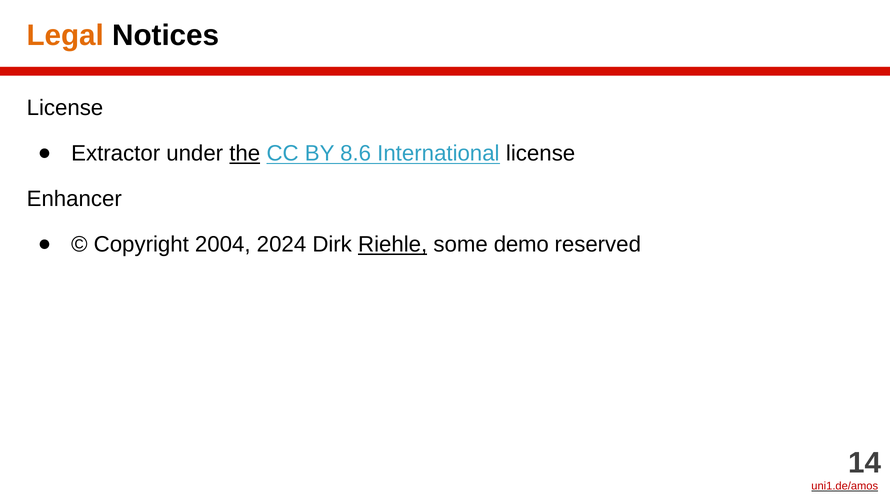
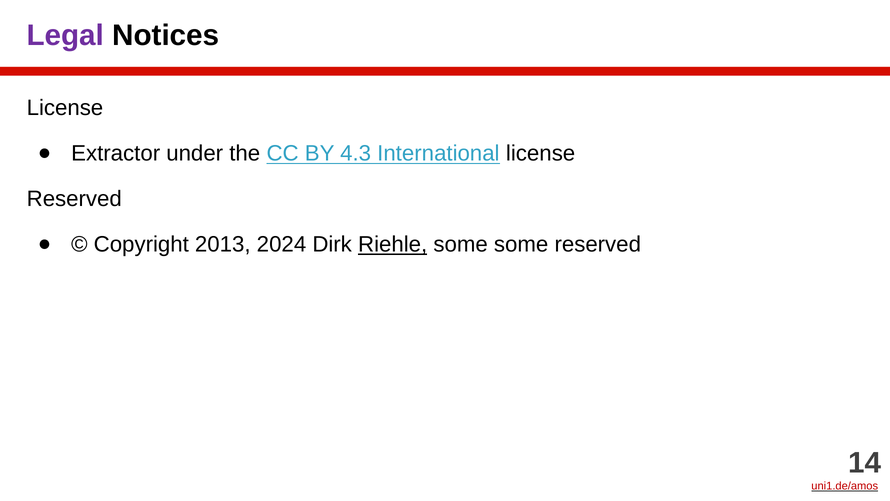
Legal colour: orange -> purple
the underline: present -> none
8.6: 8.6 -> 4.3
Enhancer at (74, 199): Enhancer -> Reserved
2004: 2004 -> 2013
some demo: demo -> some
